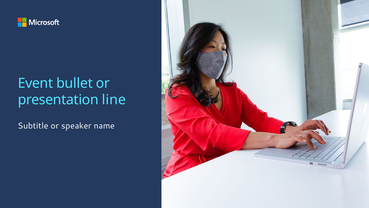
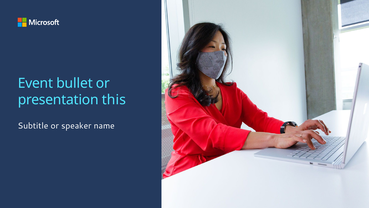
line: line -> this
